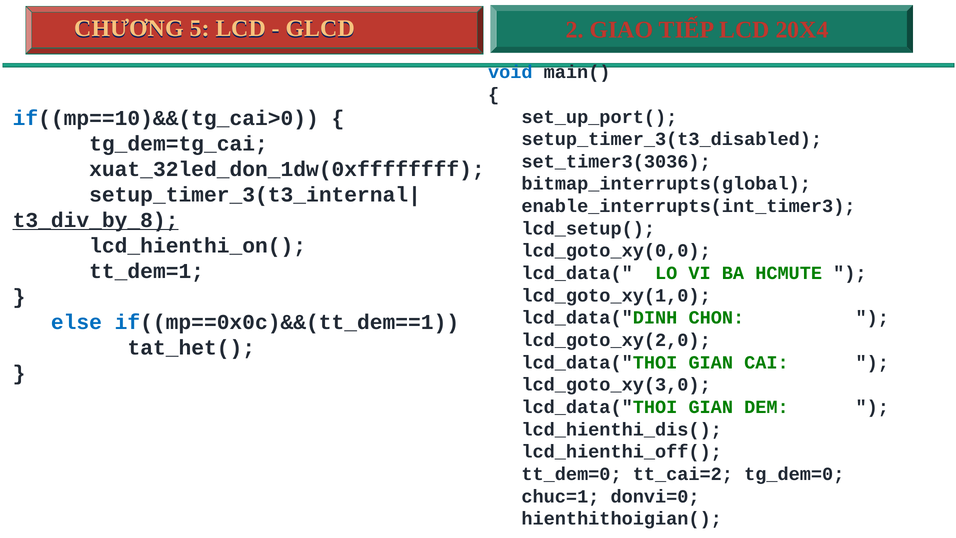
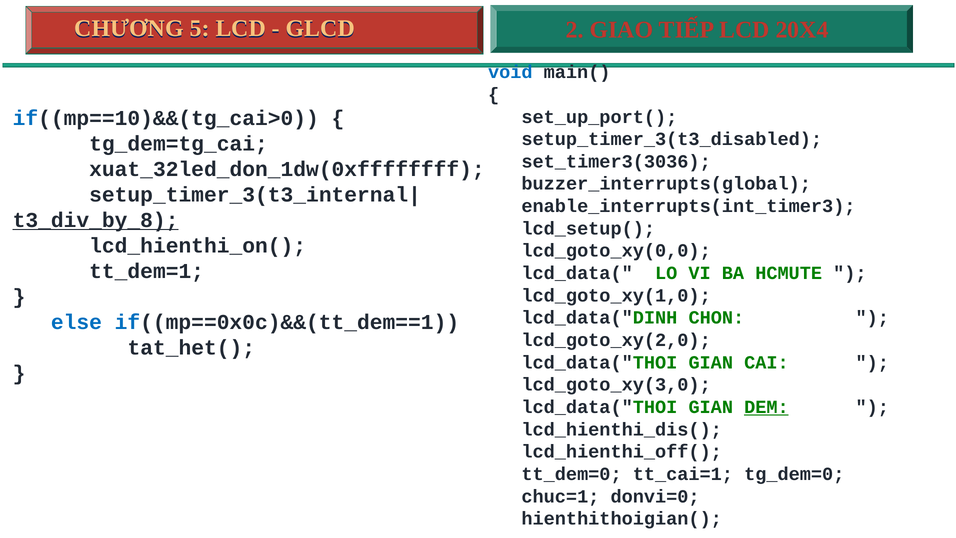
bitmap_interrupts(global: bitmap_interrupts(global -> buzzer_interrupts(global
DEM underline: none -> present
tt_cai=2: tt_cai=2 -> tt_cai=1
